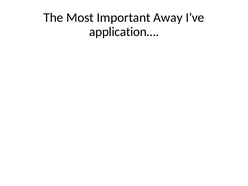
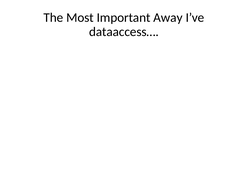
application…: application… -> dataaccess…
